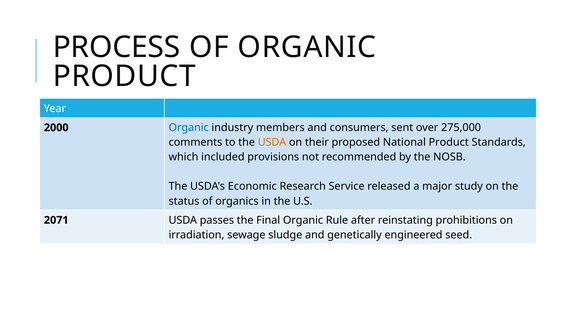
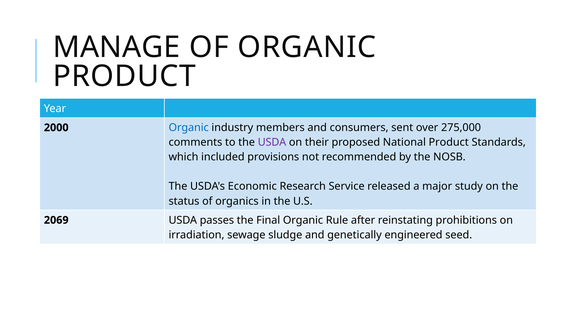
PROCESS: PROCESS -> MANAGE
USDA at (272, 142) colour: orange -> purple
2071: 2071 -> 2069
